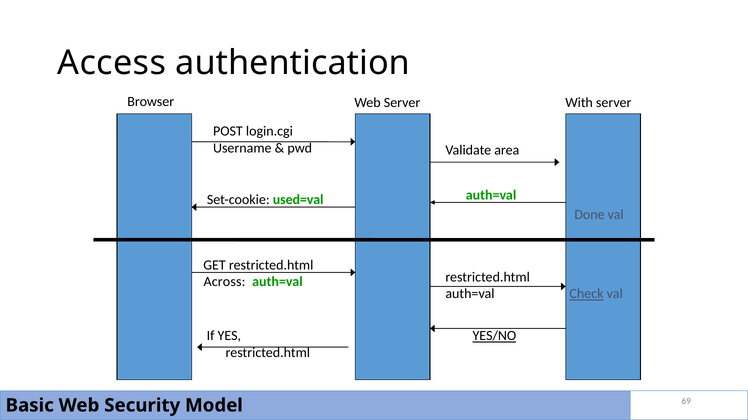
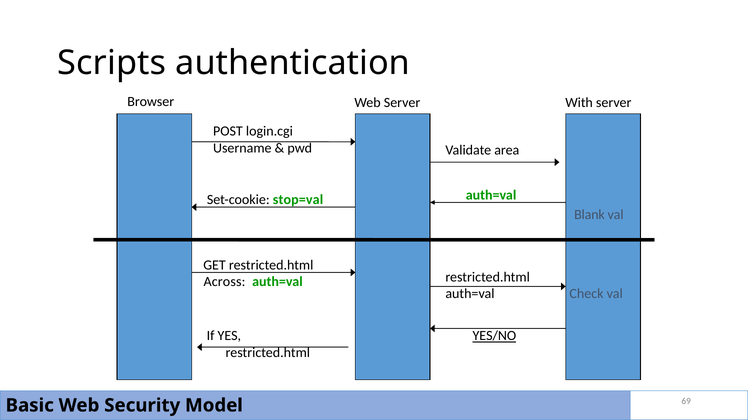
Access: Access -> Scripts
used=val: used=val -> stop=val
Done: Done -> Blank
Check underline: present -> none
